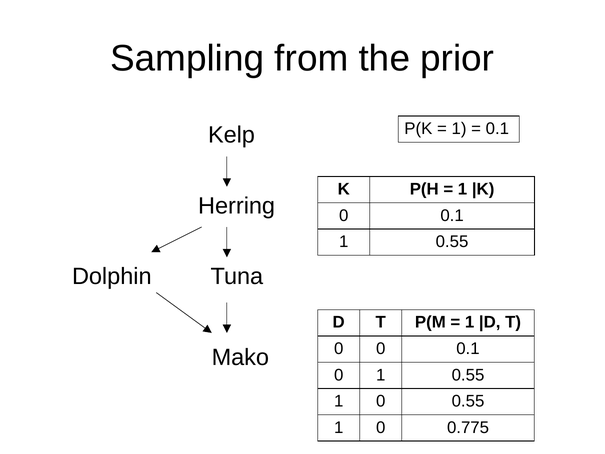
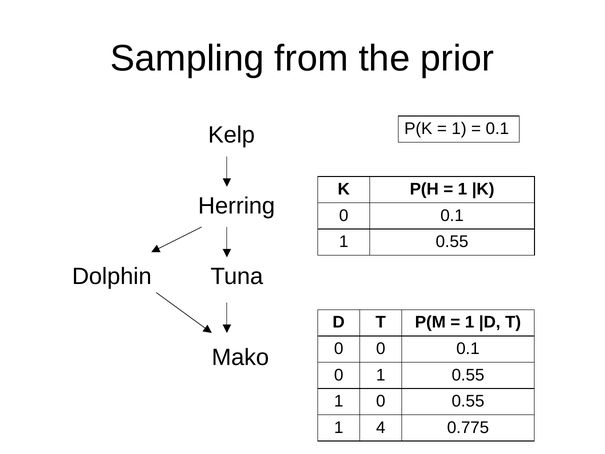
0 at (381, 427): 0 -> 4
